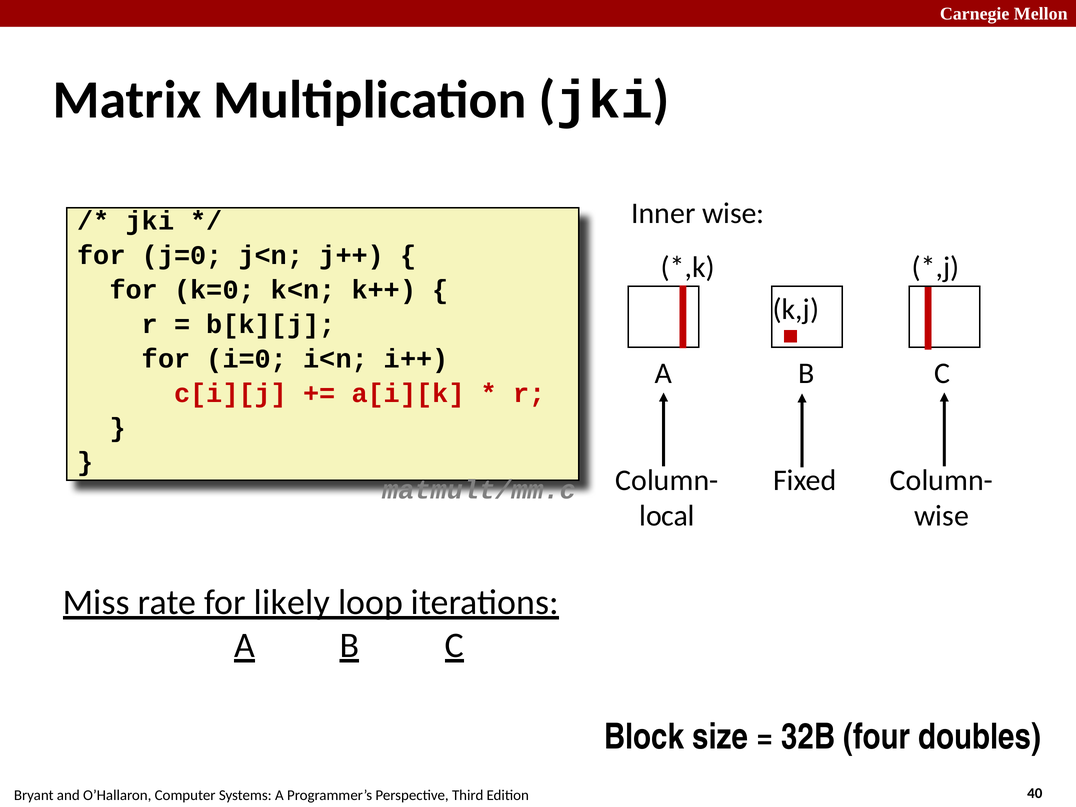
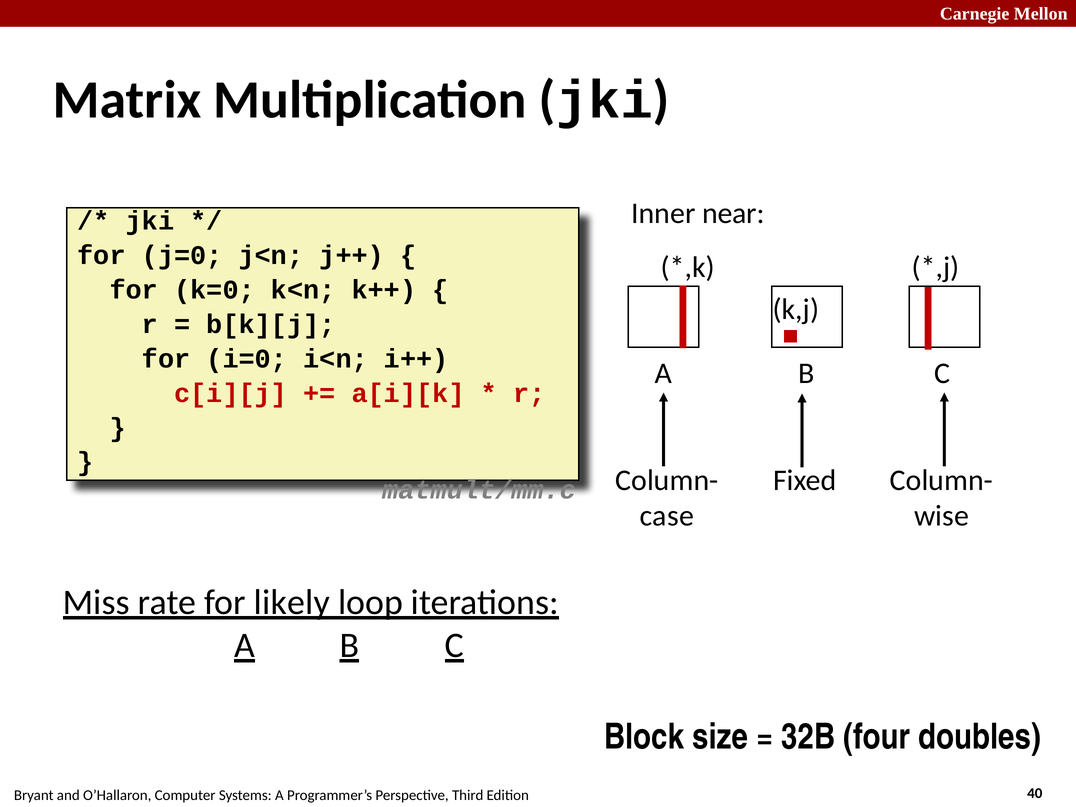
Inner wise: wise -> near
local: local -> case
